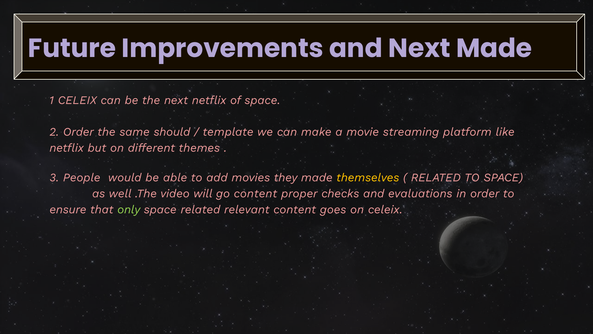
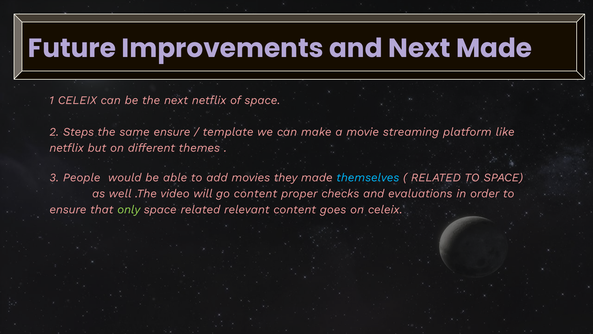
2 Order: Order -> Steps
same should: should -> ensure
themselves colour: yellow -> light blue
